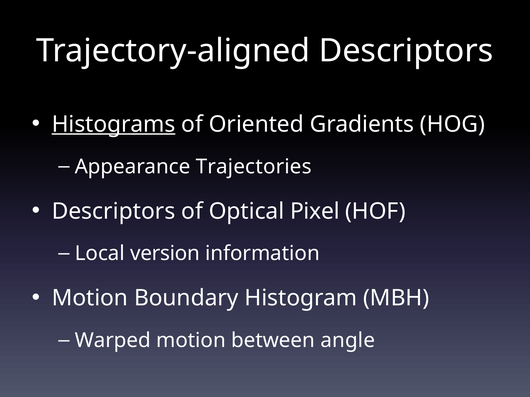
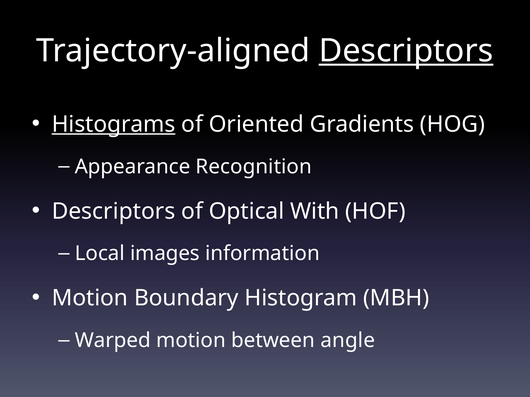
Descriptors at (406, 51) underline: none -> present
Trajectories: Trajectories -> Recognition
Pixel: Pixel -> With
version: version -> images
